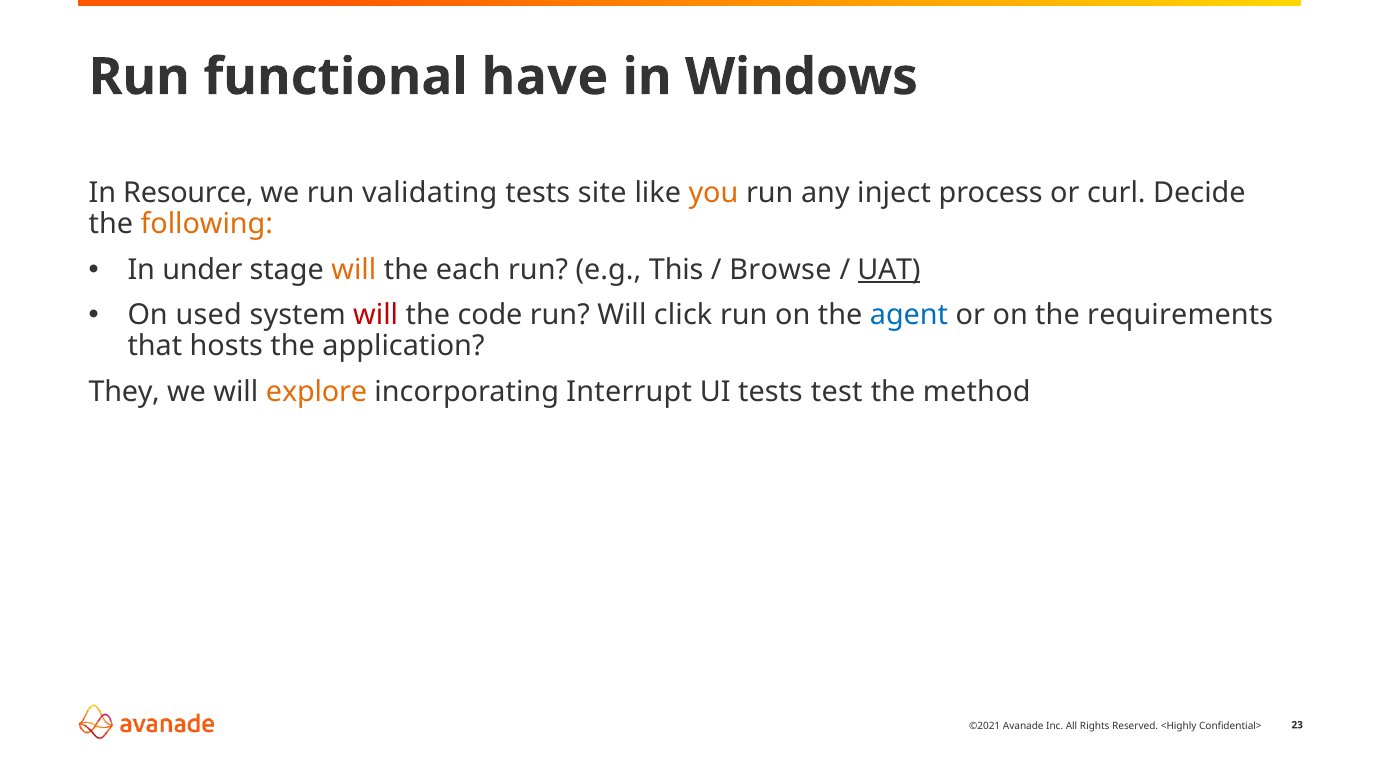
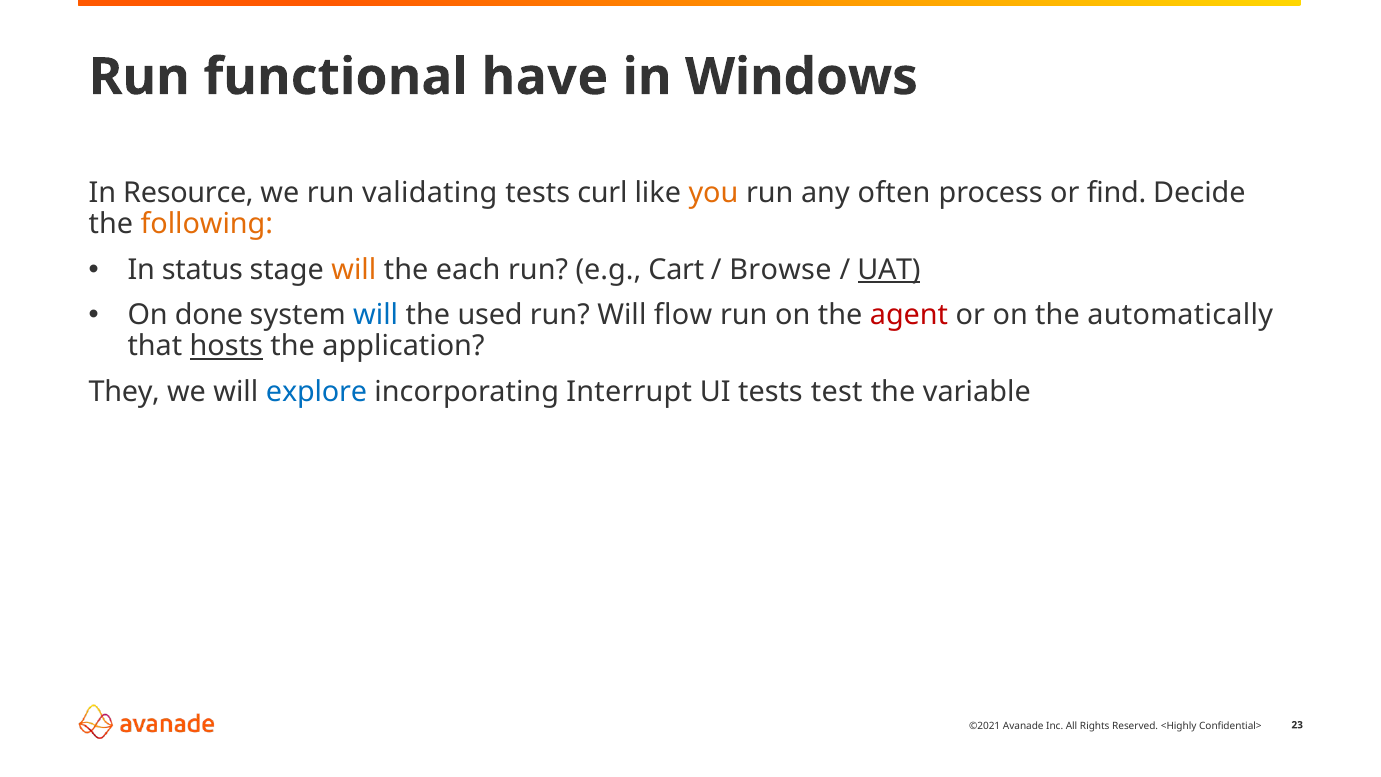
site: site -> curl
inject: inject -> often
curl: curl -> find
under: under -> status
This: This -> Cart
used: used -> done
will at (376, 315) colour: red -> blue
code: code -> used
click: click -> flow
agent colour: blue -> red
requirements: requirements -> automatically
hosts underline: none -> present
explore colour: orange -> blue
method: method -> variable
